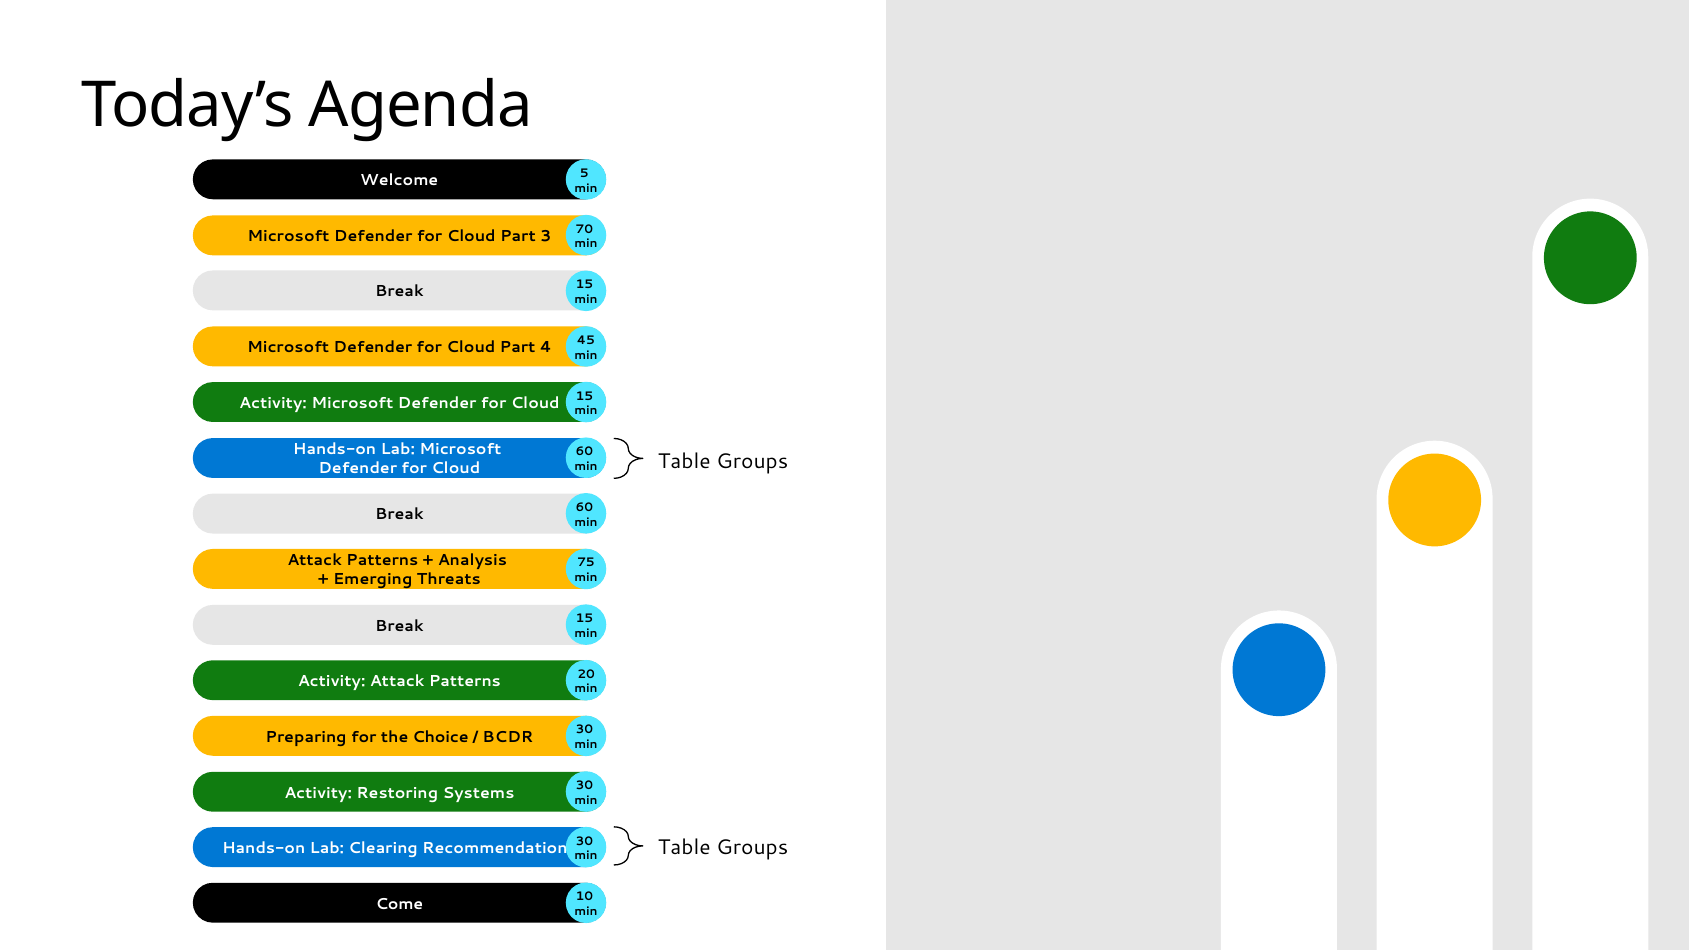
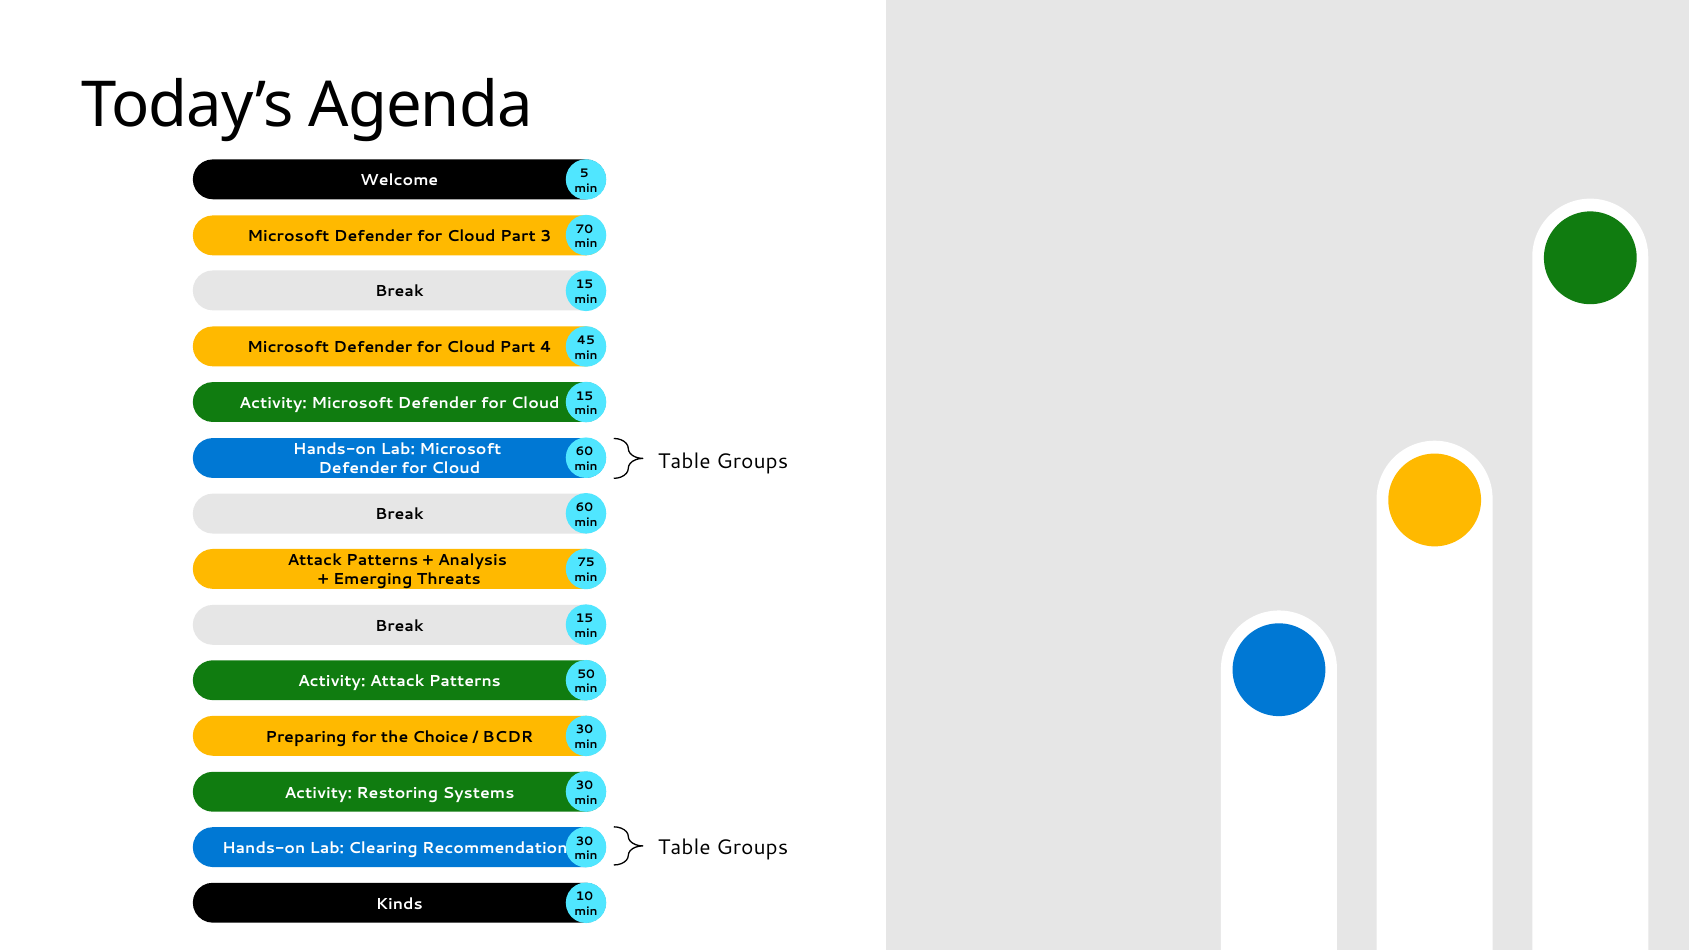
20: 20 -> 50
Come: Come -> Kinds
